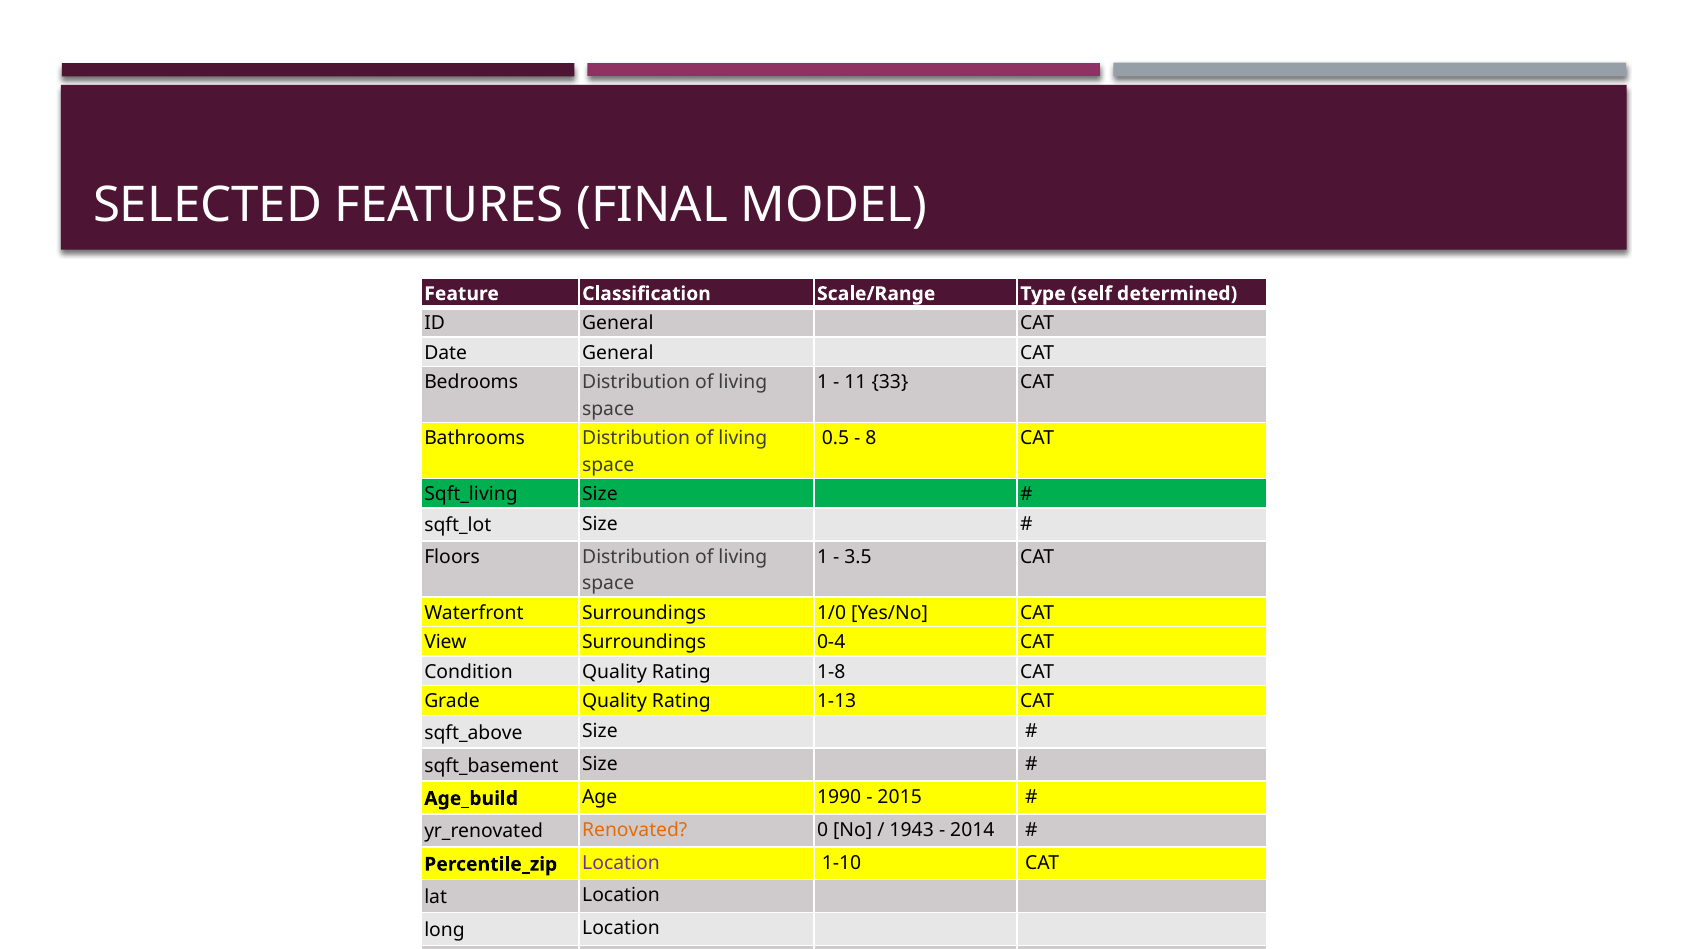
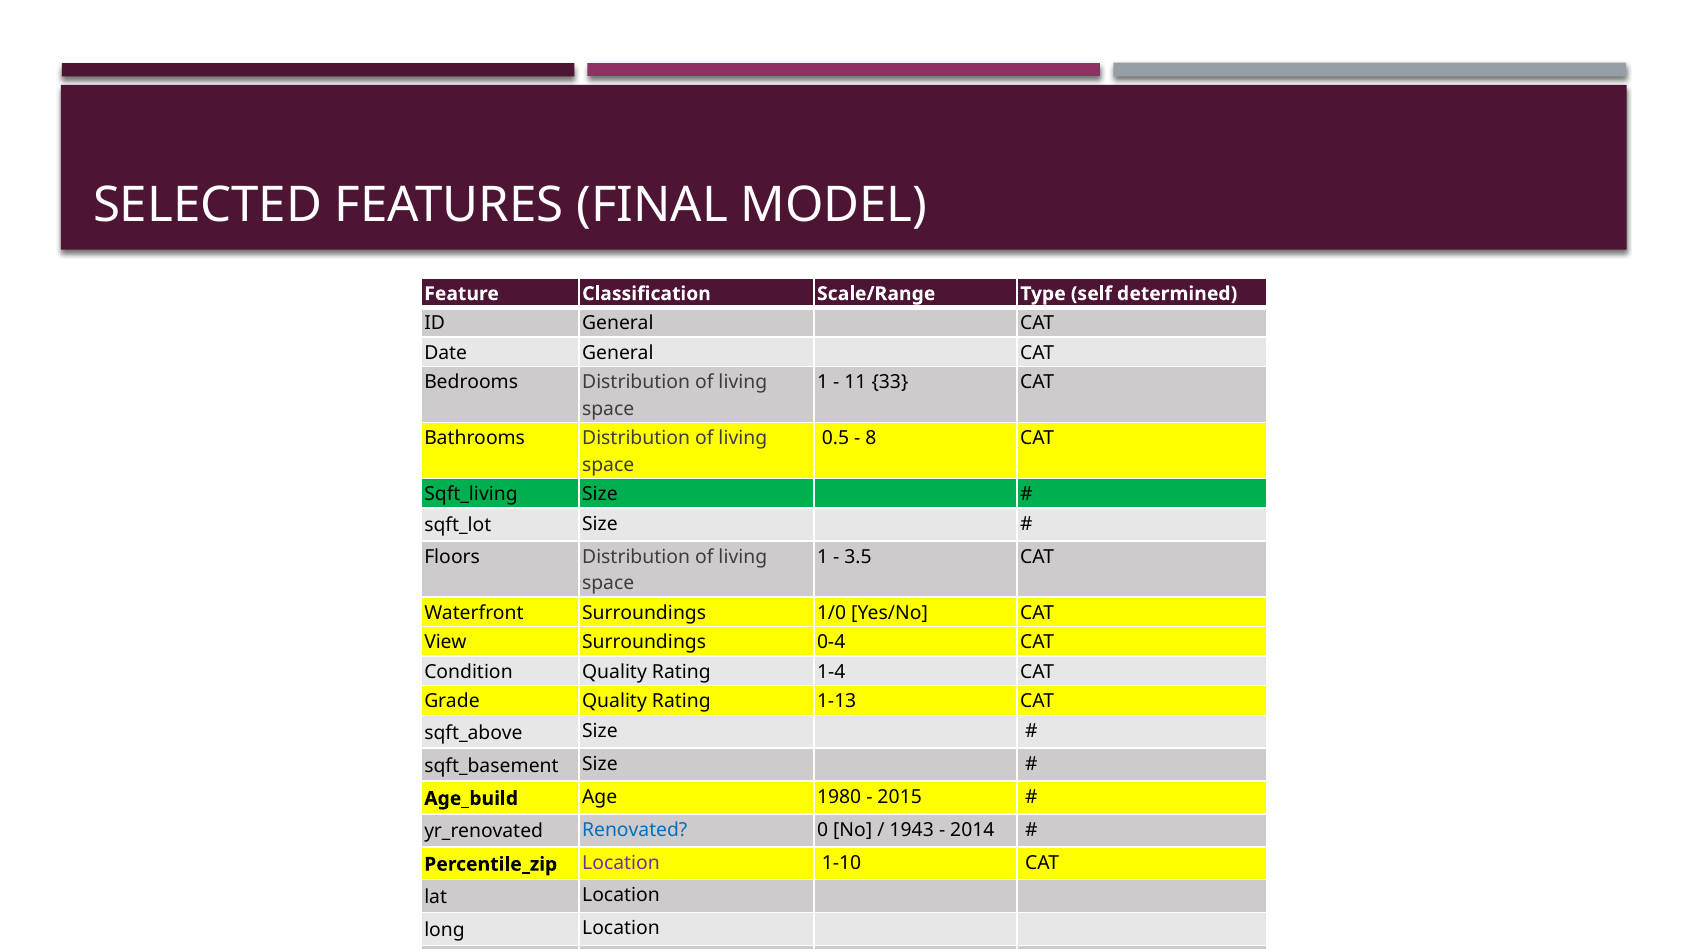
1-8: 1-8 -> 1-4
1990: 1990 -> 1980
Renovated colour: orange -> blue
